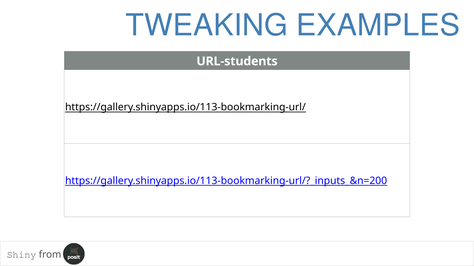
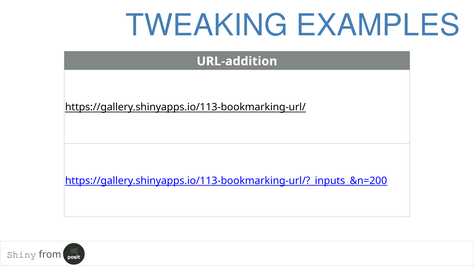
URL-students: URL-students -> URL-addition
